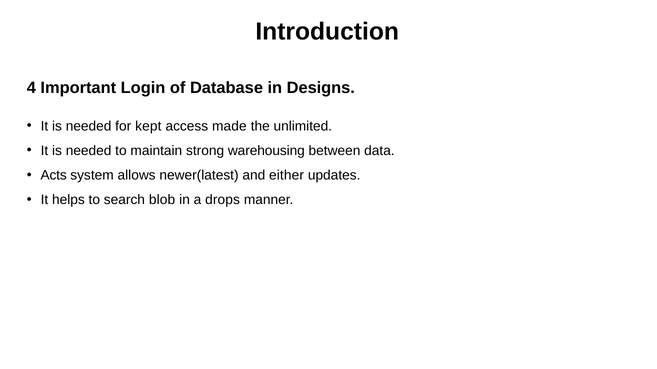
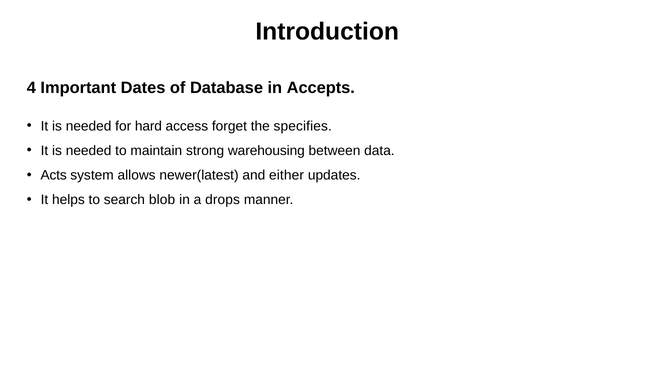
Login: Login -> Dates
Designs: Designs -> Accepts
kept: kept -> hard
made: made -> forget
unlimited: unlimited -> specifies
